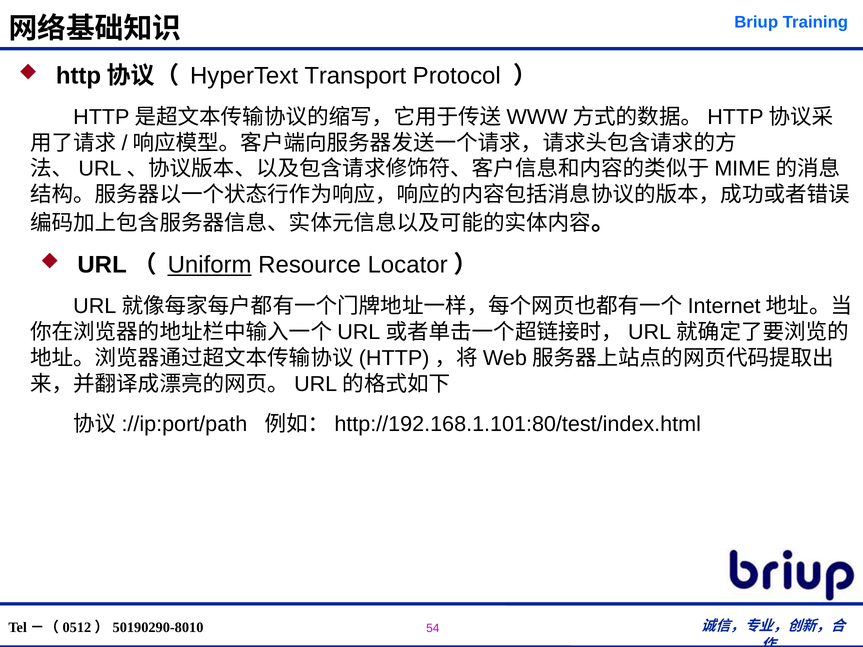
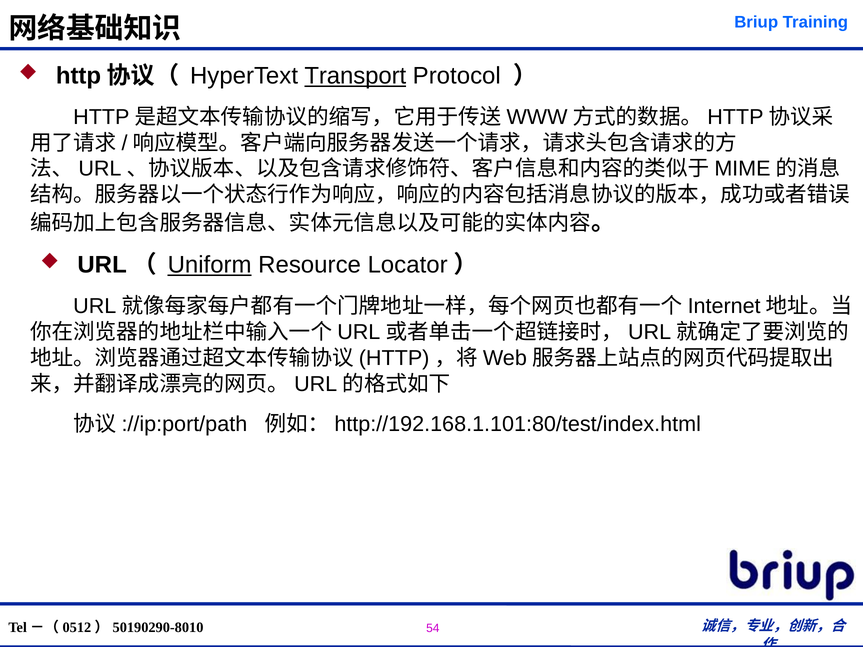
Transport underline: none -> present
